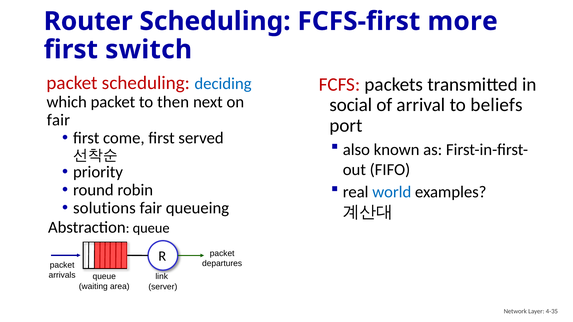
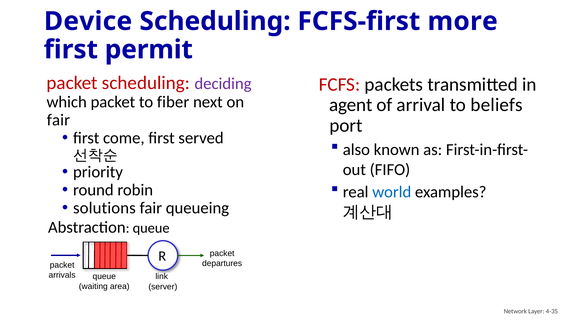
Router: Router -> Device
switch: switch -> permit
deciding colour: blue -> purple
then: then -> fiber
social: social -> agent
